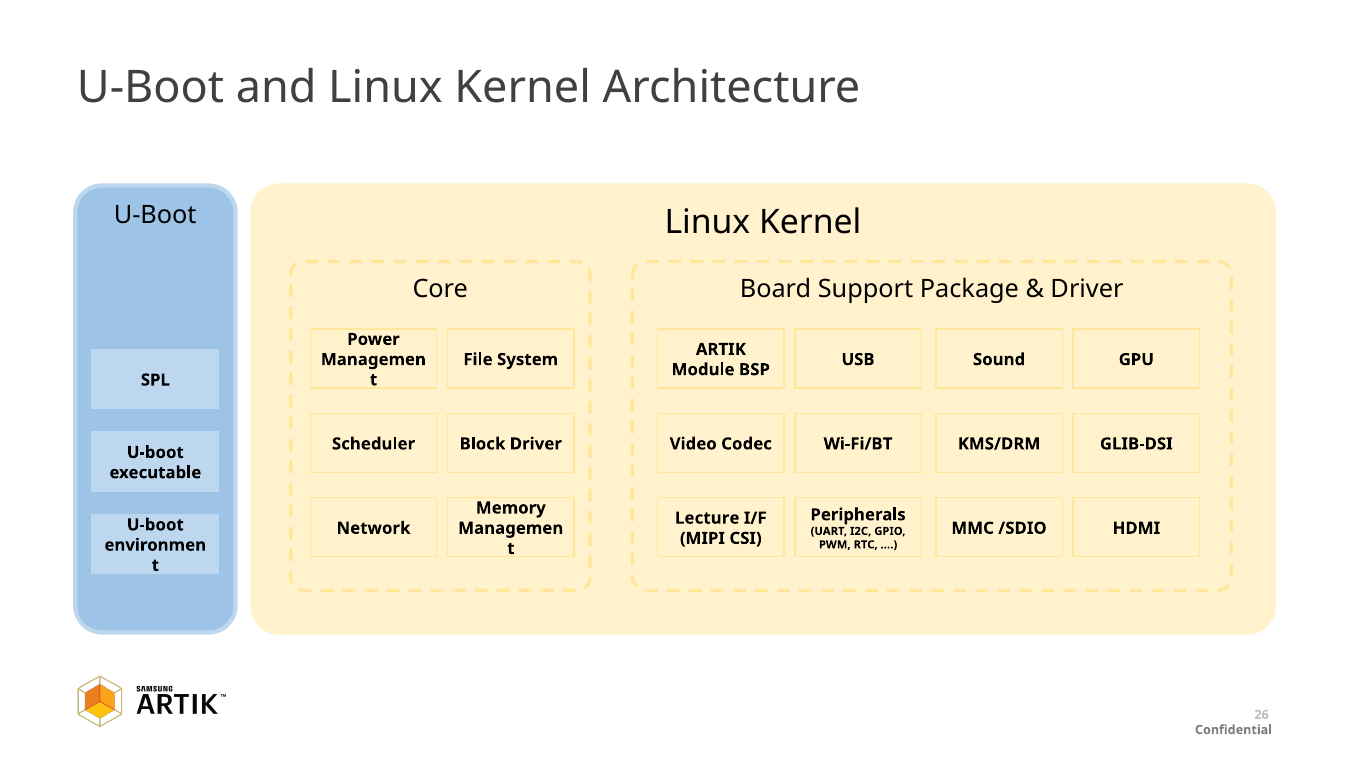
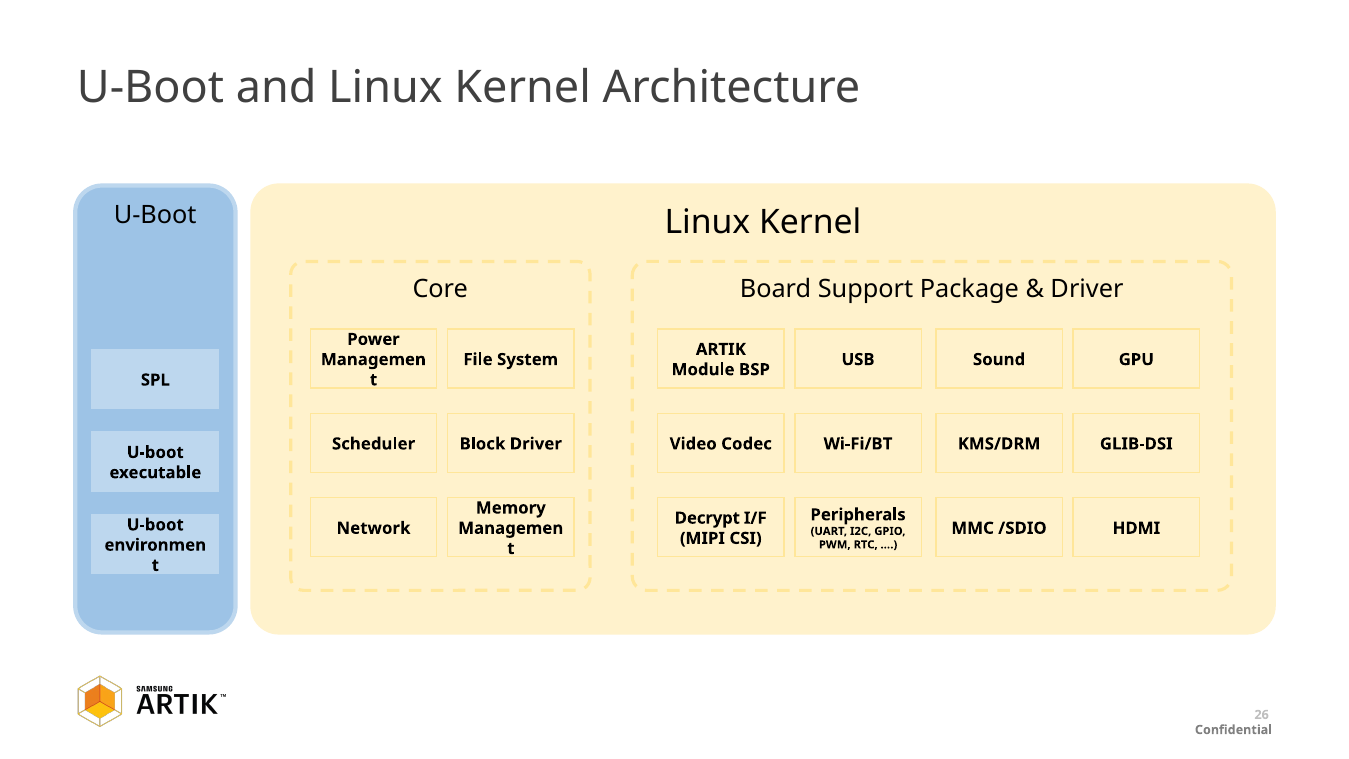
Lecture: Lecture -> Decrypt
